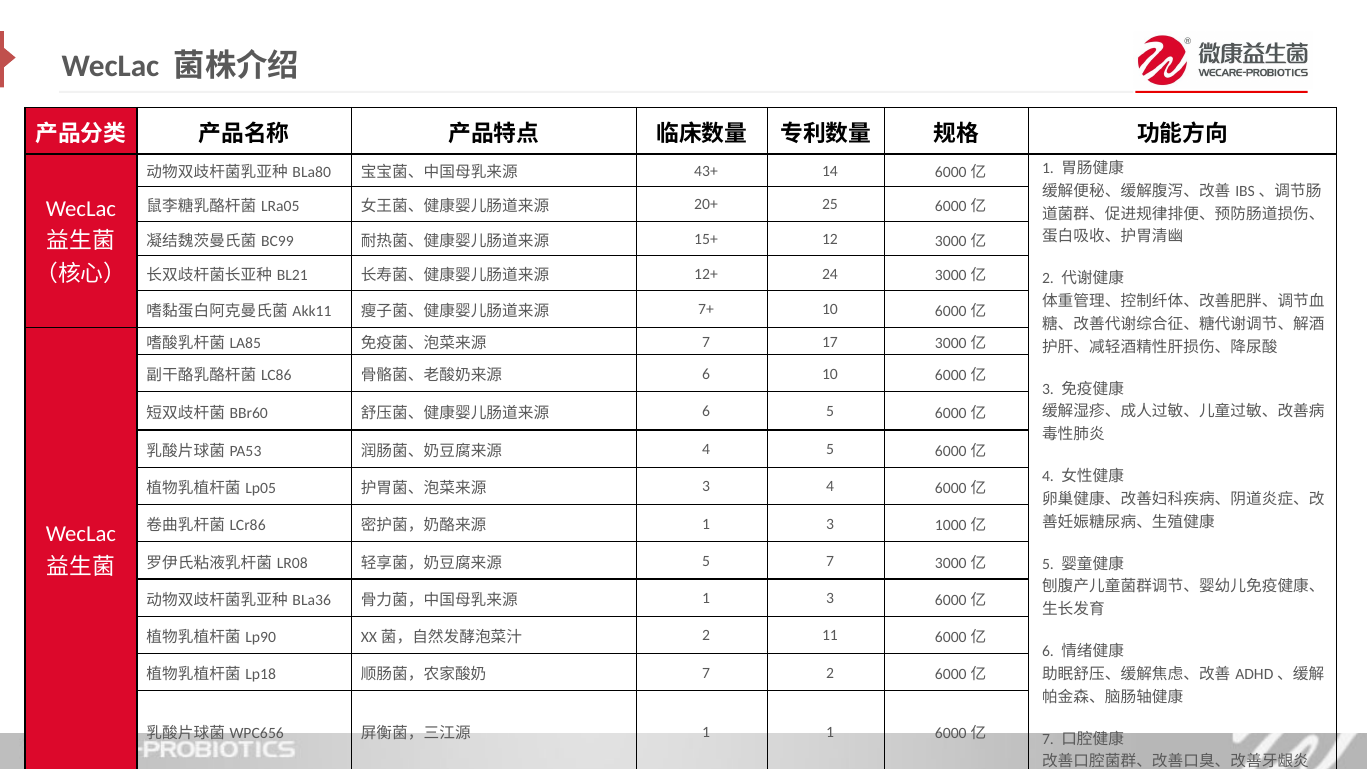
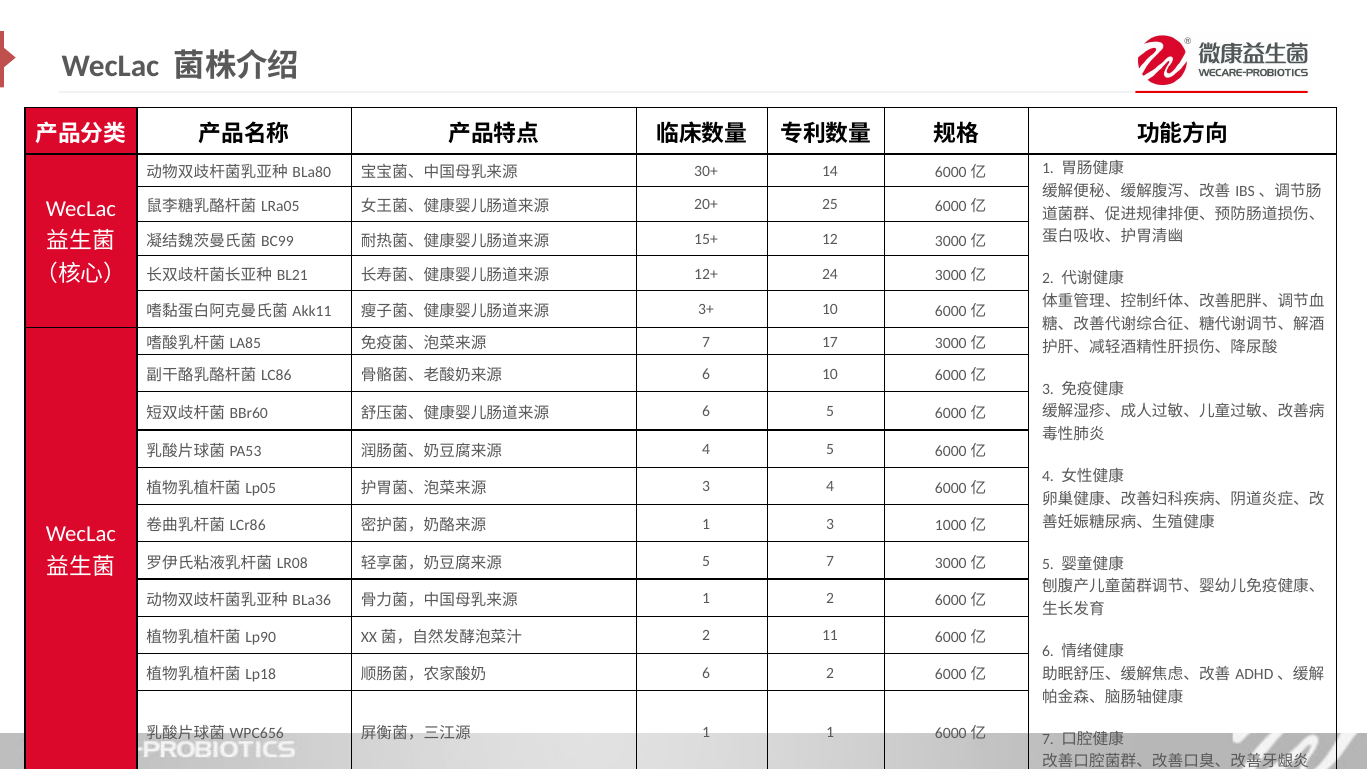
43+: 43+ -> 30+
7+: 7+ -> 3+
3 at (830, 599): 3 -> 2
7 at (706, 673): 7 -> 6
